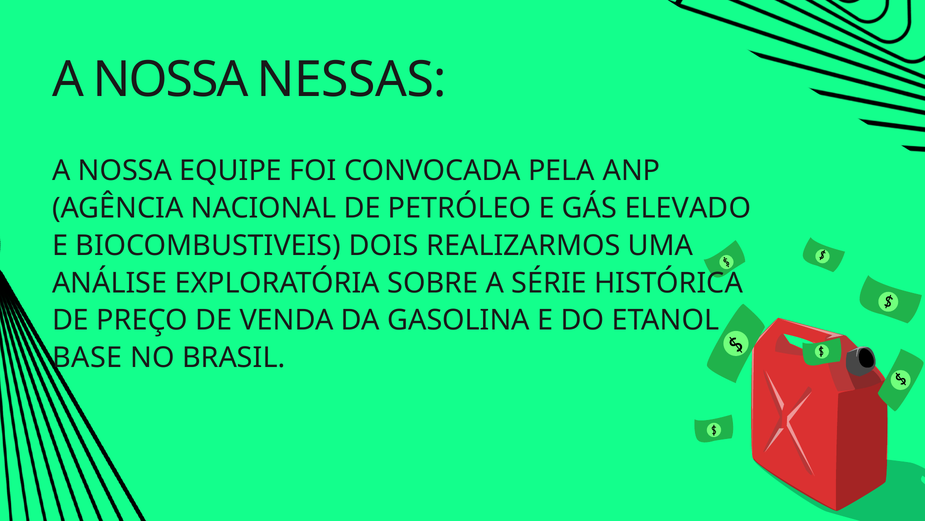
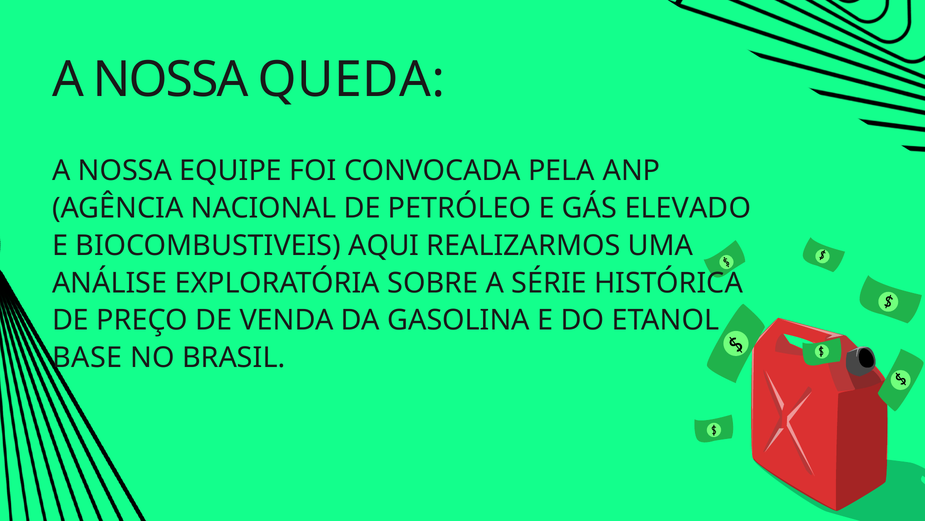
NESSAS: NESSAS -> QUEDA
DOIS: DOIS -> AQUI
